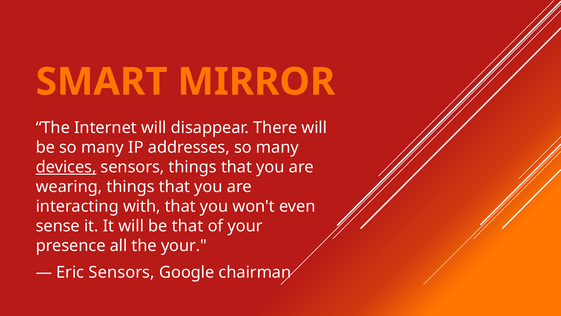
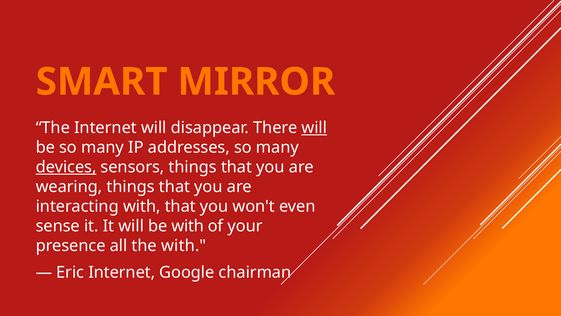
will at (314, 128) underline: none -> present
be that: that -> with
the your: your -> with
Eric Sensors: Sensors -> Internet
